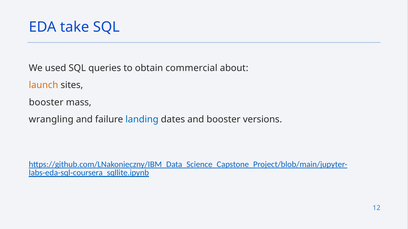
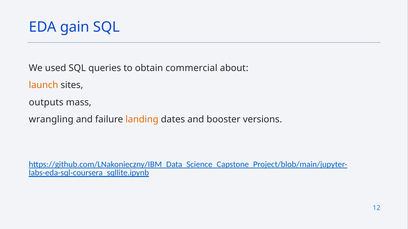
take: take -> gain
booster at (46, 103): booster -> outputs
landing colour: blue -> orange
